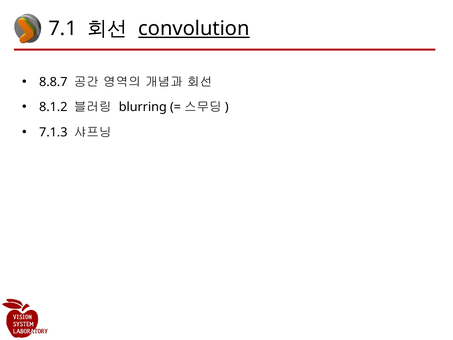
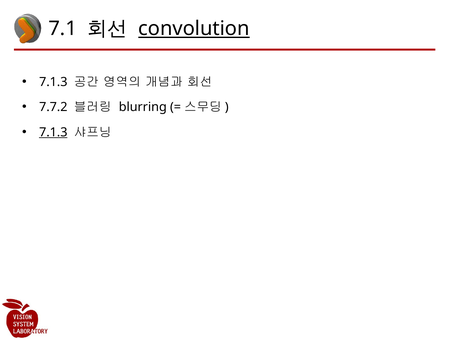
8.8.7 at (53, 82): 8.8.7 -> 7.1.3
8.1.2: 8.1.2 -> 7.7.2
7.1.3 at (53, 132) underline: none -> present
